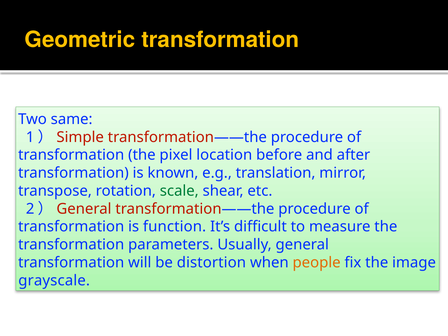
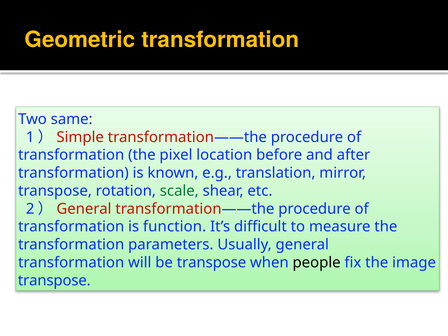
be distortion: distortion -> transpose
people colour: orange -> black
grayscale at (54, 280): grayscale -> transpose
